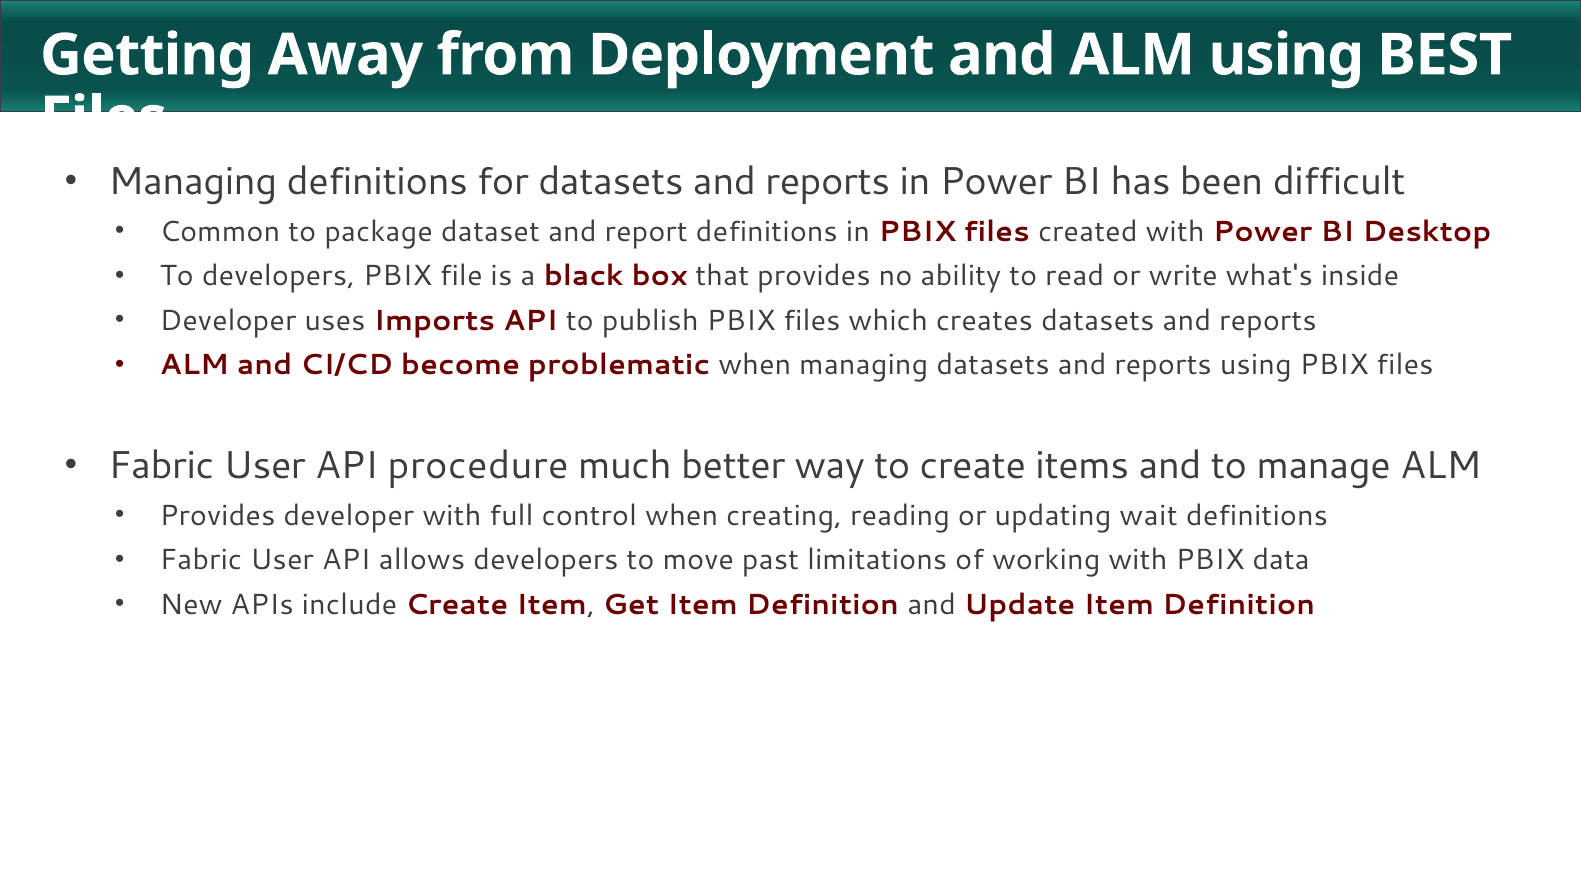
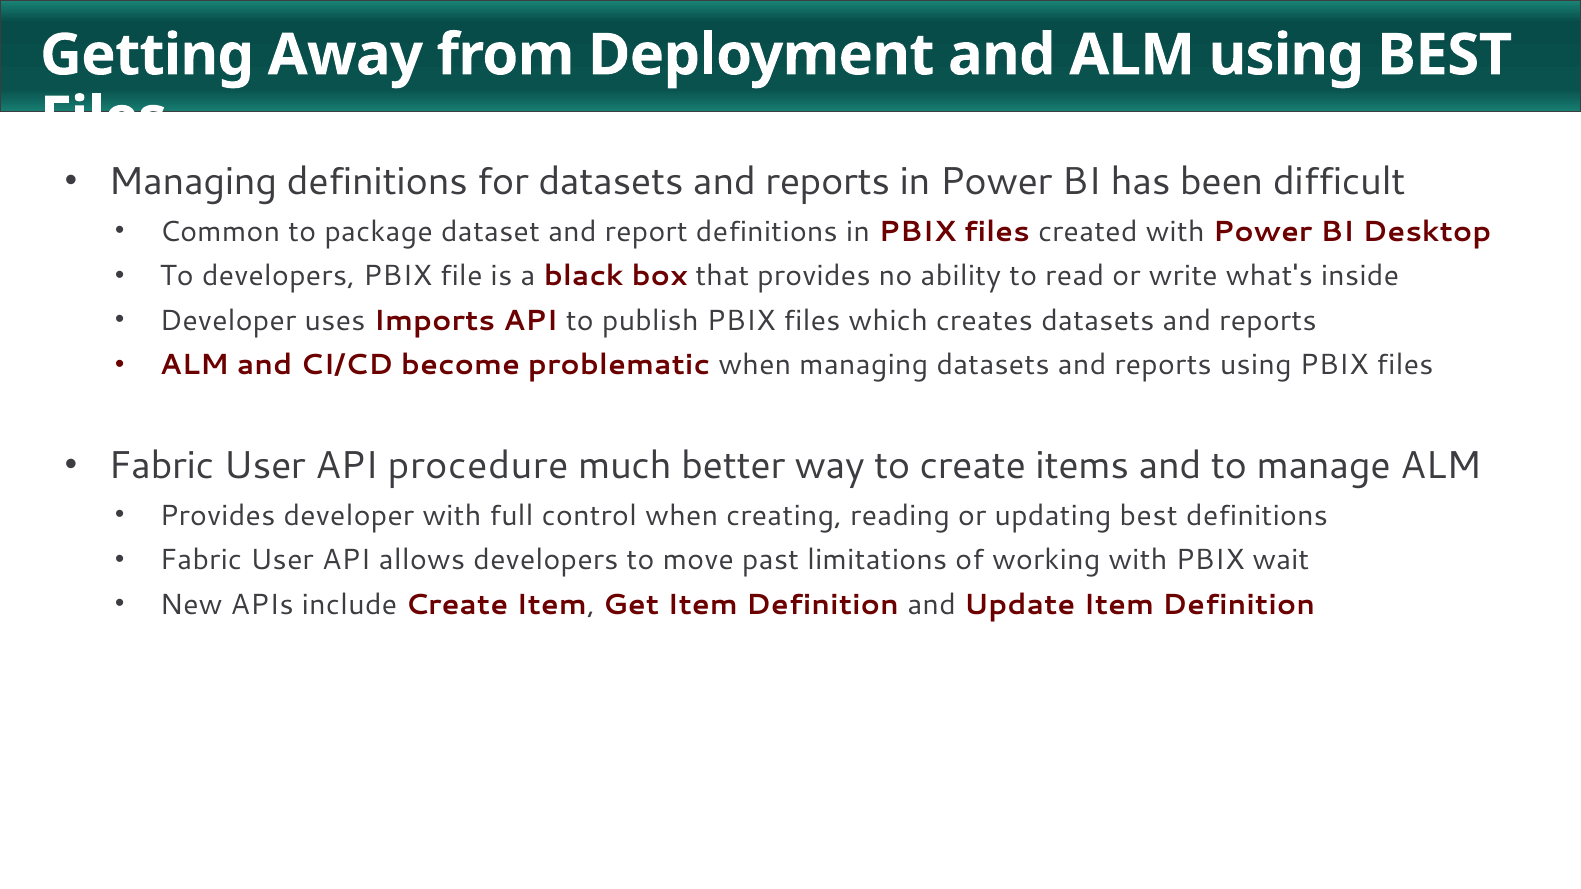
updating wait: wait -> best
data: data -> wait
